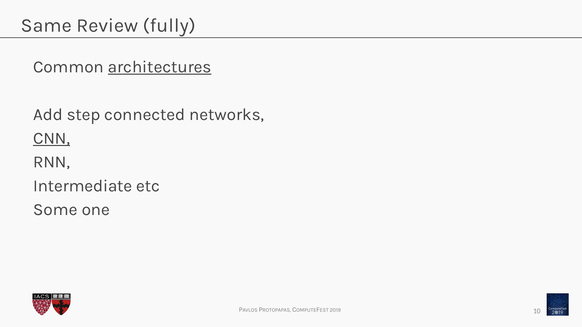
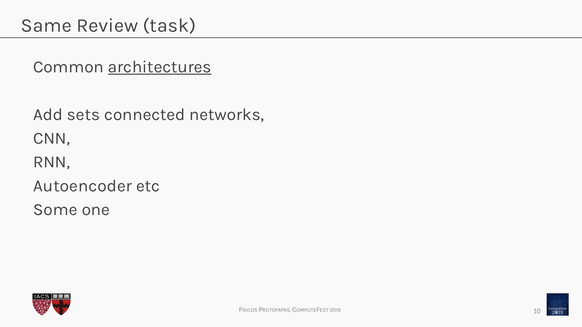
fully: fully -> task
step: step -> sets
CNN underline: present -> none
Intermediate: Intermediate -> Autoencoder
